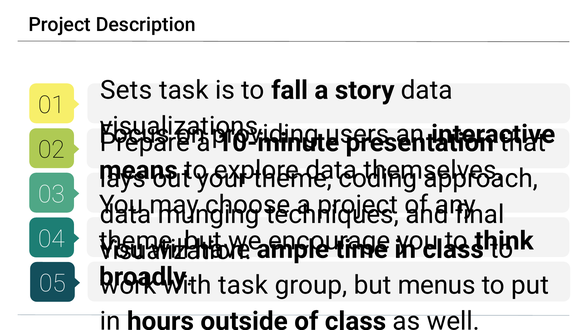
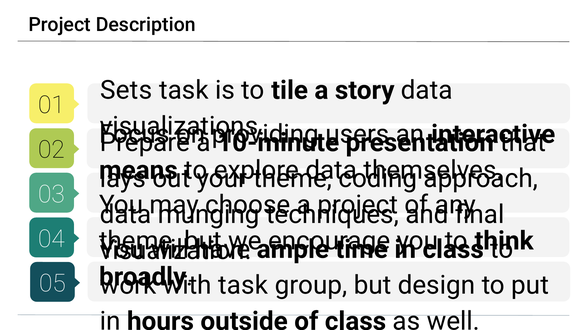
fall: fall -> tile
menus: menus -> design
